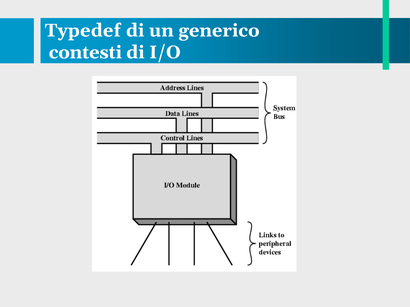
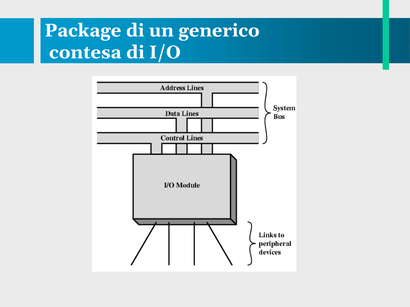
Typedef: Typedef -> Package
contesti: contesti -> contesa
